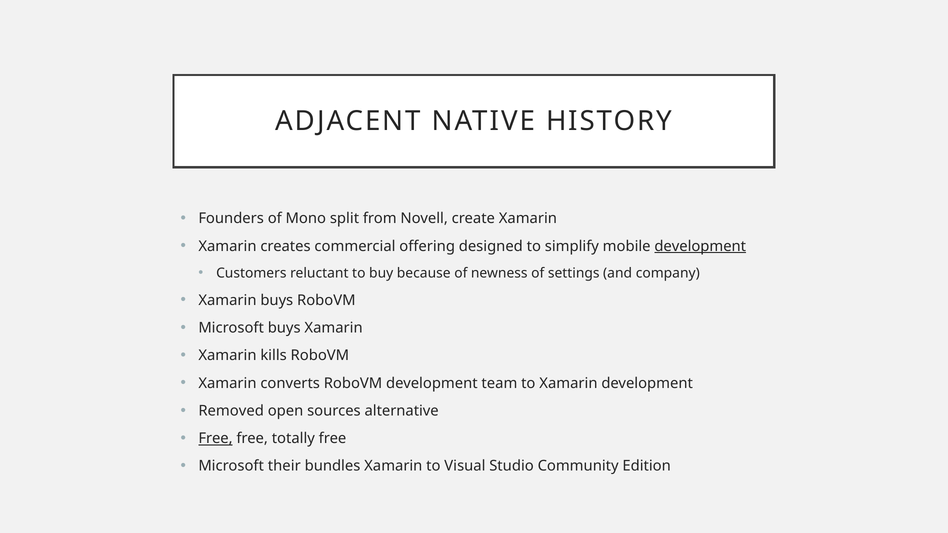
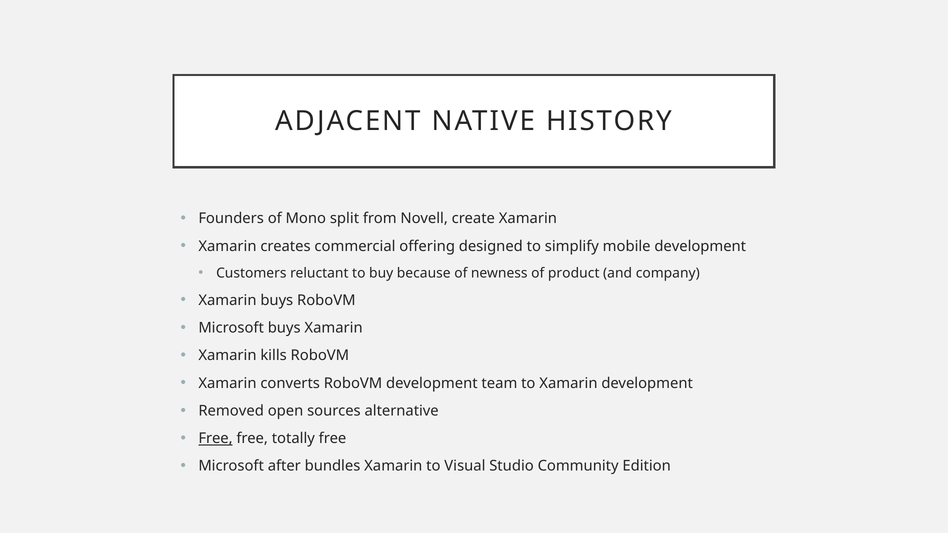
development at (700, 246) underline: present -> none
settings: settings -> product
their: their -> after
